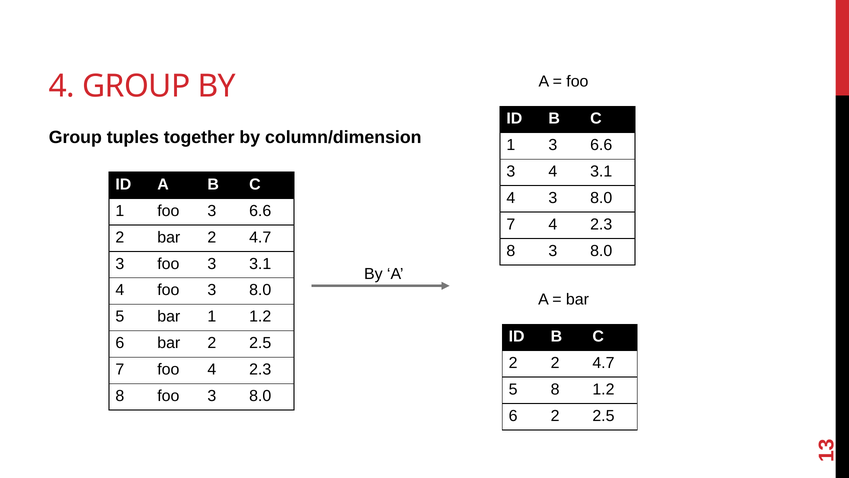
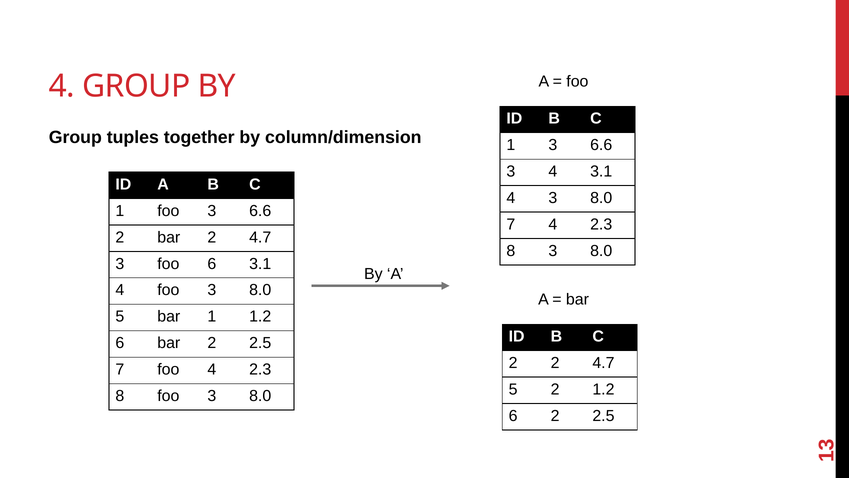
3 foo 3: 3 -> 6
5 8: 8 -> 2
